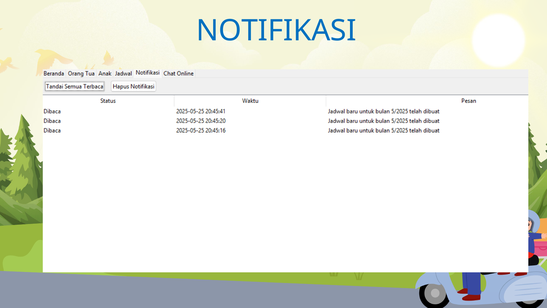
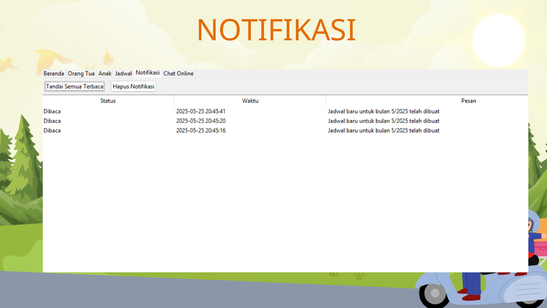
NOTIFIKASI colour: blue -> orange
